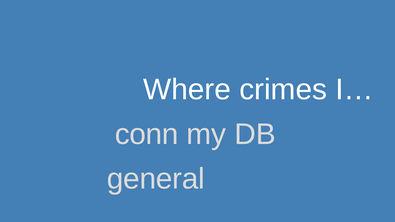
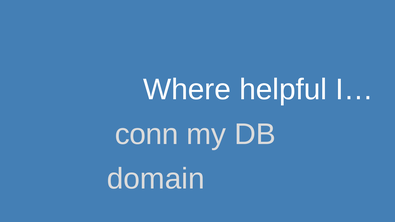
crimes: crimes -> helpful
general: general -> domain
